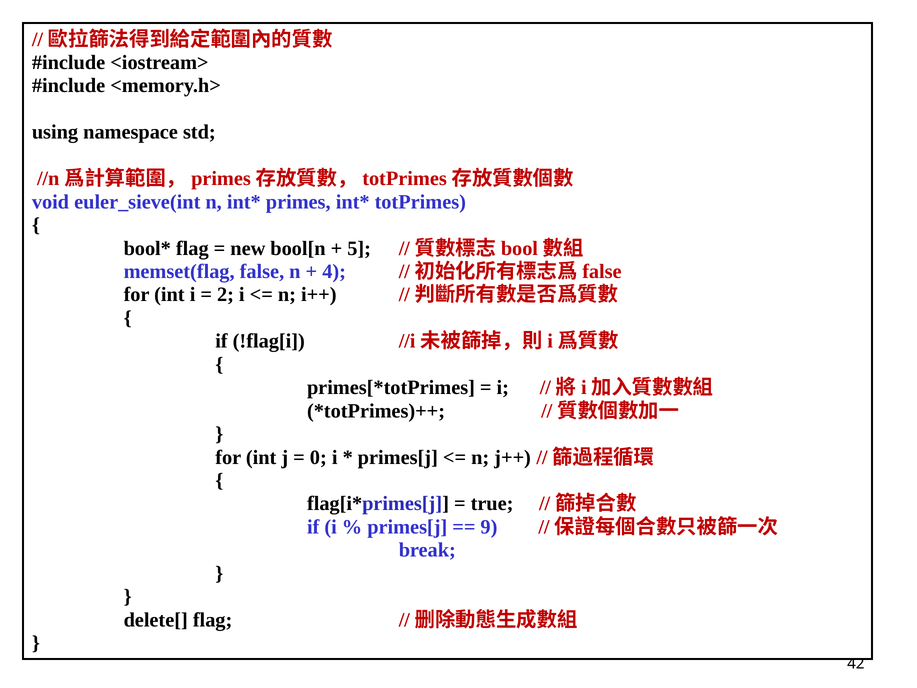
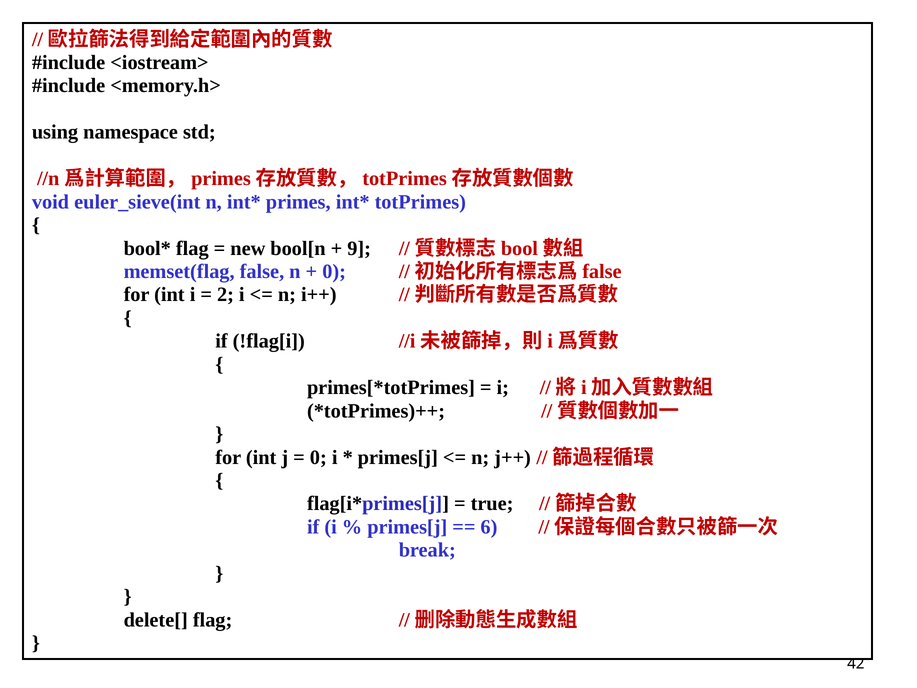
5: 5 -> 9
4 at (334, 271): 4 -> 0
9: 9 -> 6
